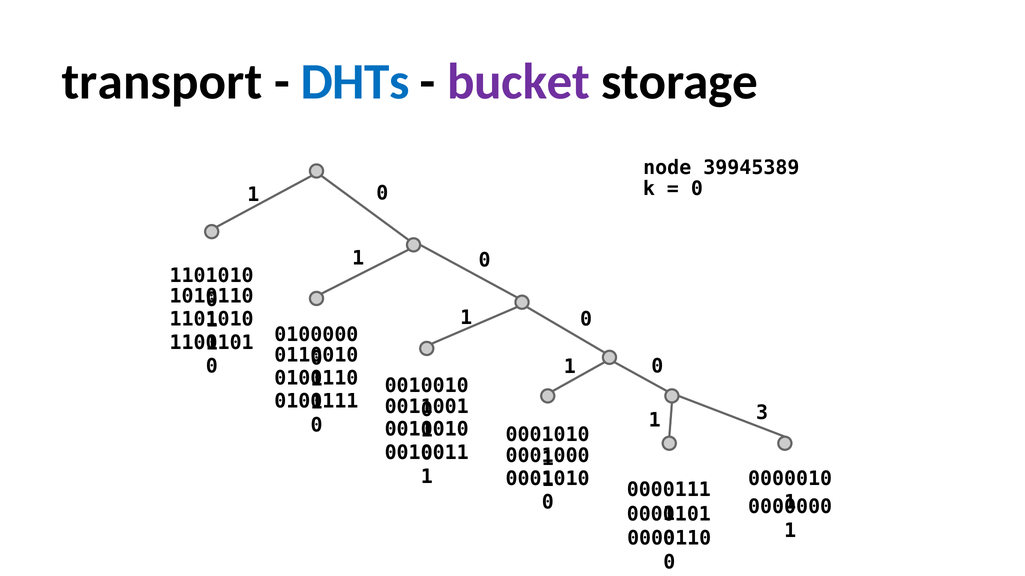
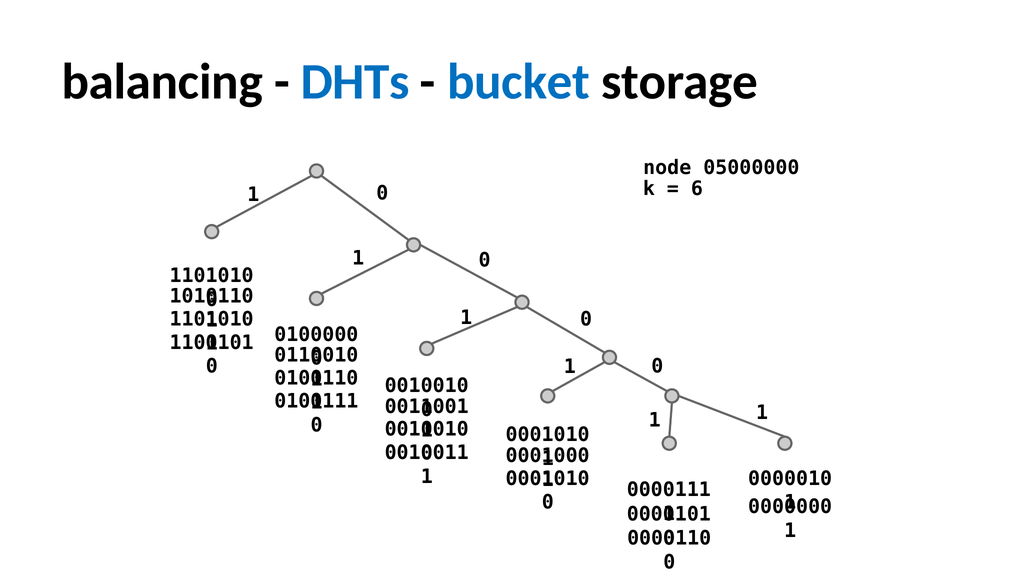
transport: transport -> balancing
bucket colour: purple -> blue
39945389: 39945389 -> 05000000
0 at (697, 189): 0 -> 6
3 at (762, 413): 3 -> 1
